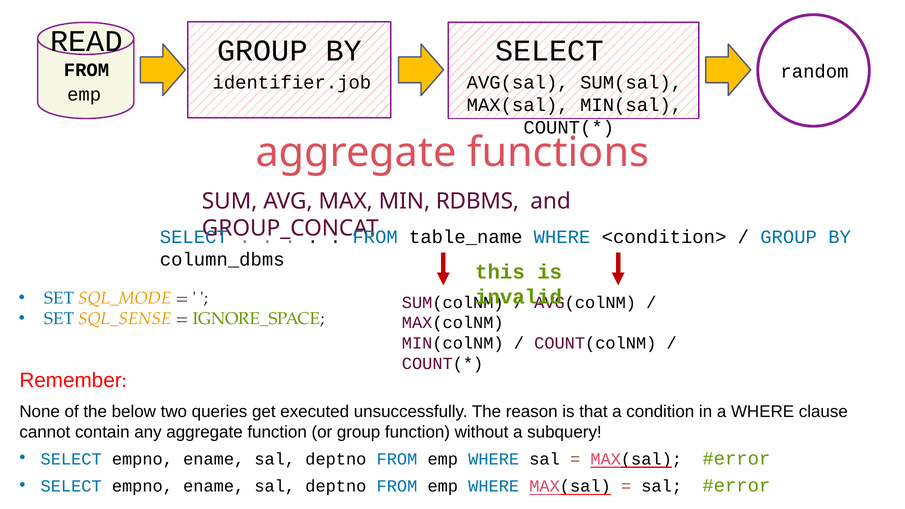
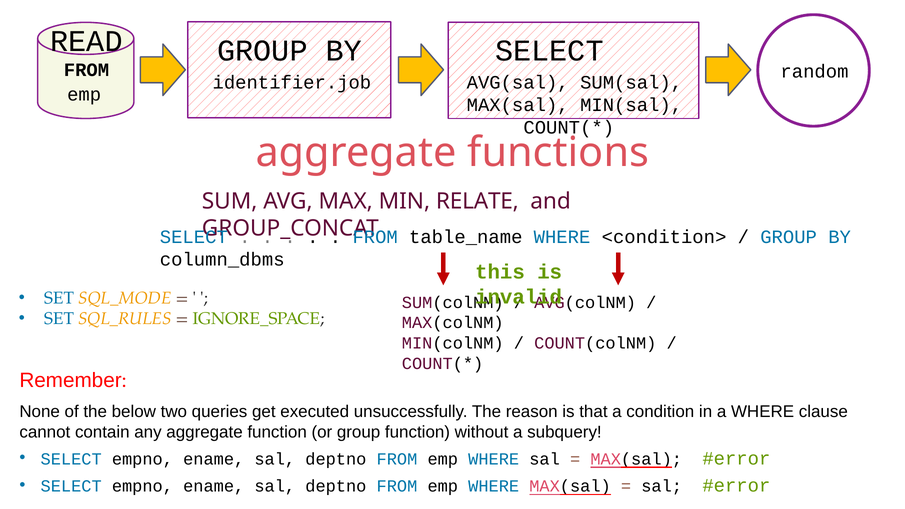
RDBMS: RDBMS -> RELATE
SQL_SENSE: SQL_SENSE -> SQL_RULES
